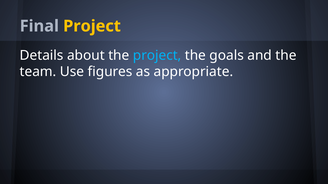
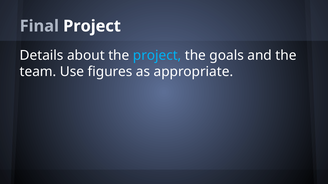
Project at (92, 26) colour: yellow -> white
